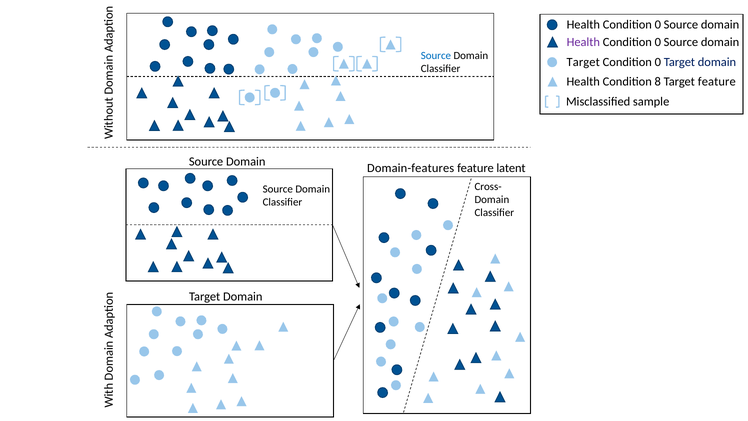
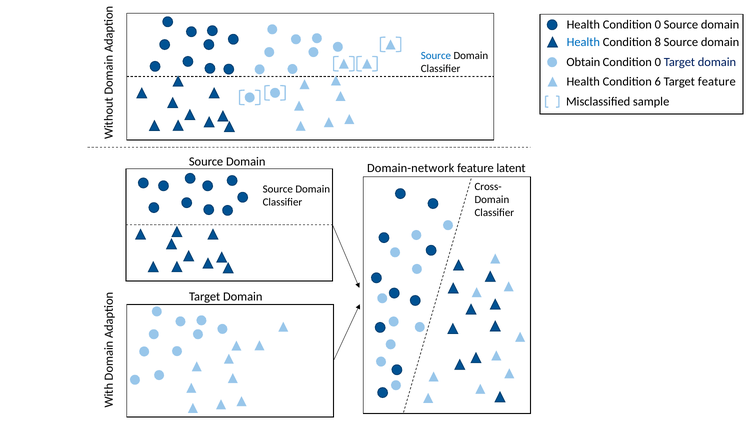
Health at (583, 42) colour: purple -> blue
0 at (658, 42): 0 -> 8
Target at (583, 62): Target -> Obtain
8: 8 -> 6
Domain-features: Domain-features -> Domain-network
